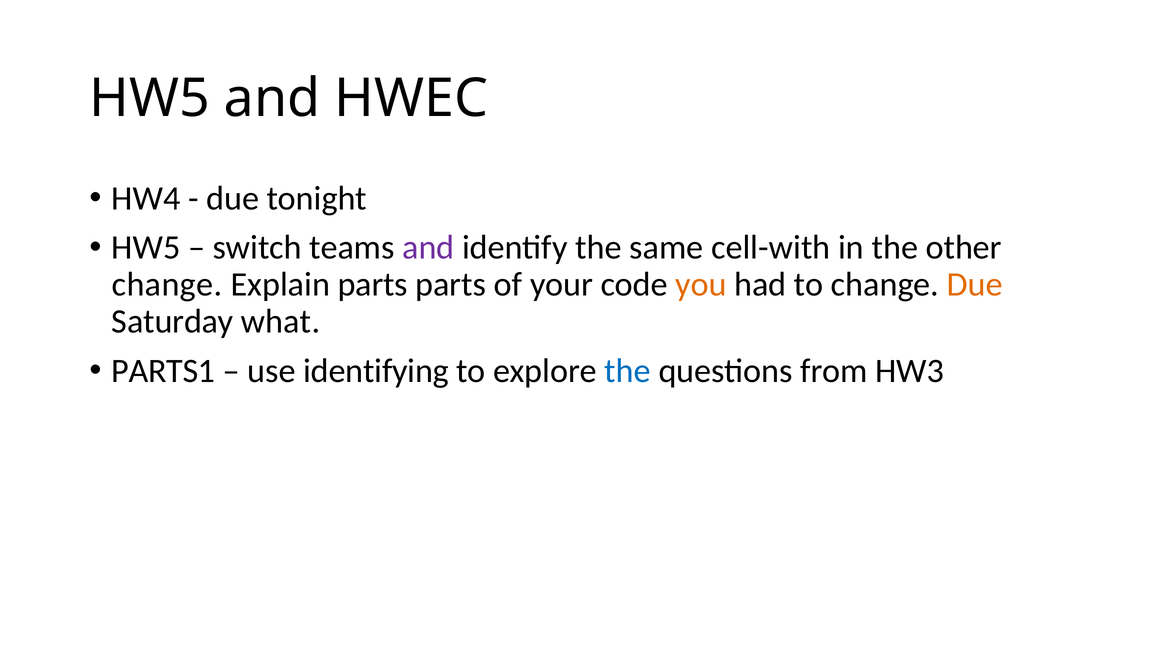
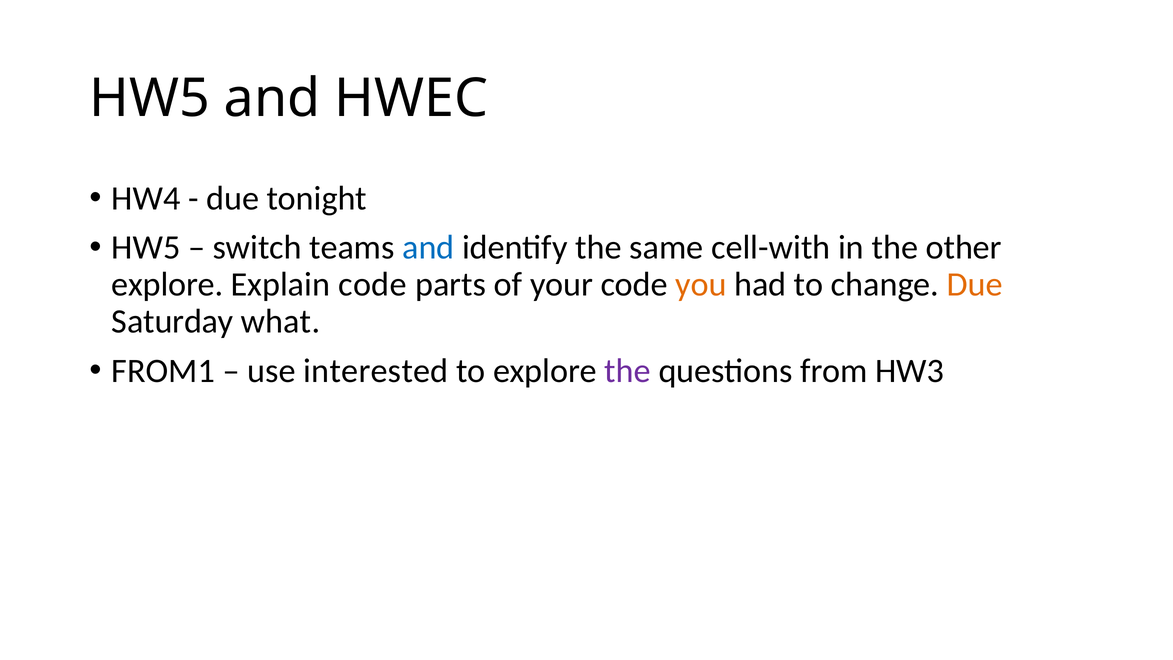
and at (428, 248) colour: purple -> blue
change at (167, 284): change -> explore
Explain parts: parts -> code
PARTS1: PARTS1 -> FROM1
identifying: identifying -> interested
the at (628, 371) colour: blue -> purple
